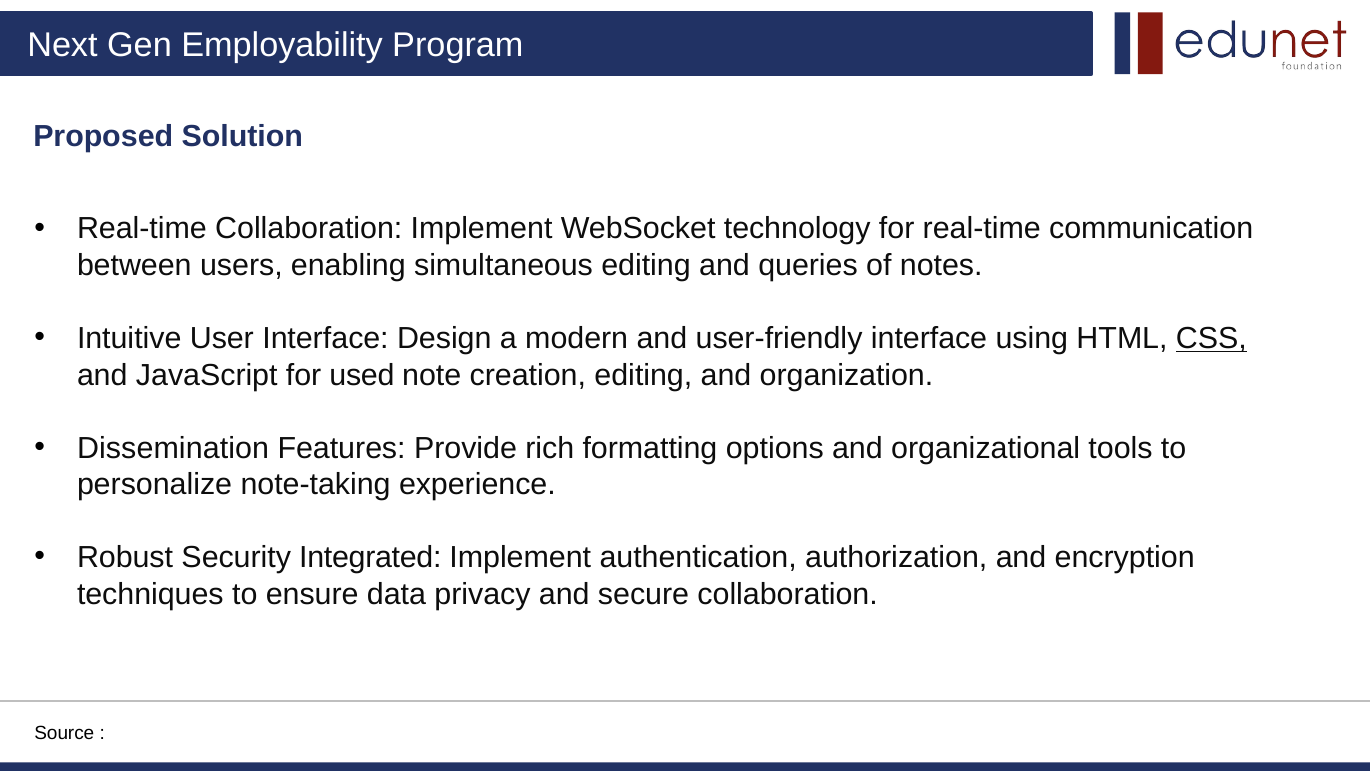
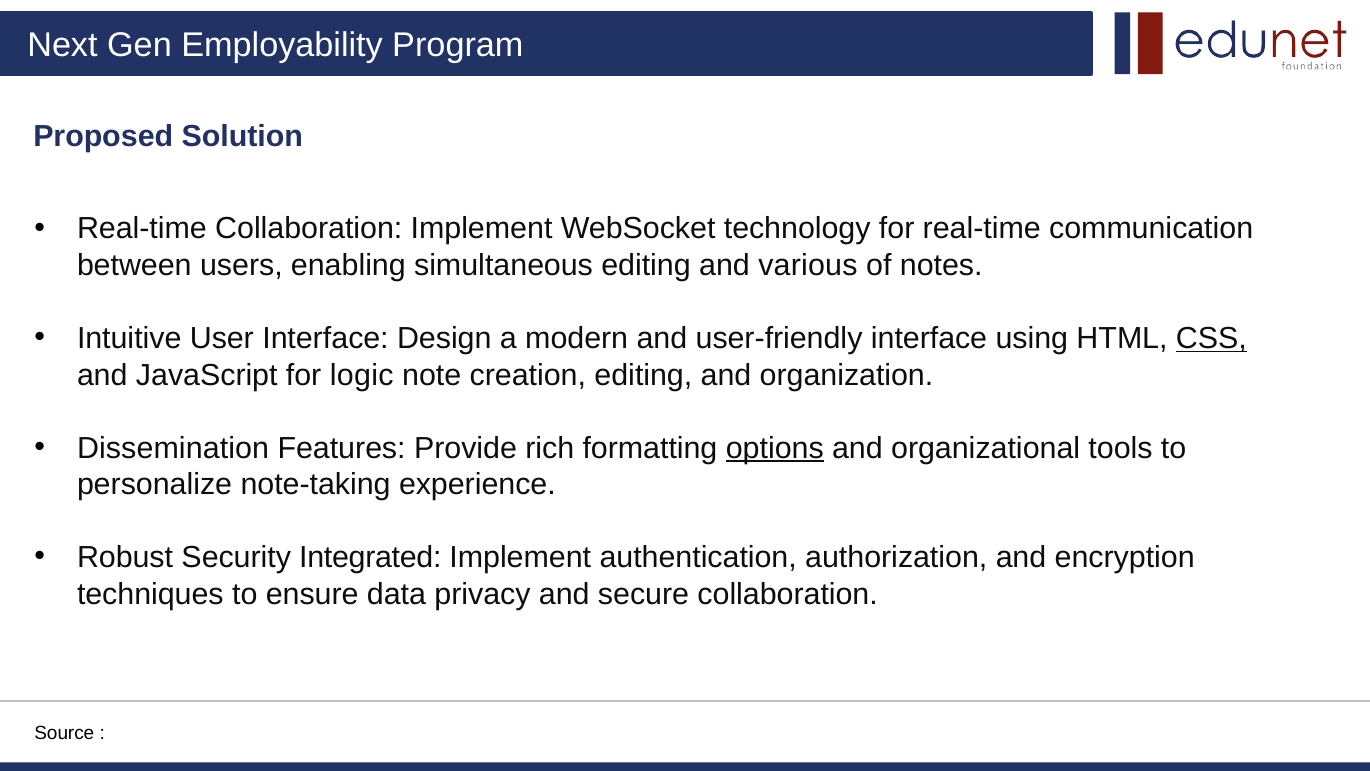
queries: queries -> various
used: used -> logic
options underline: none -> present
